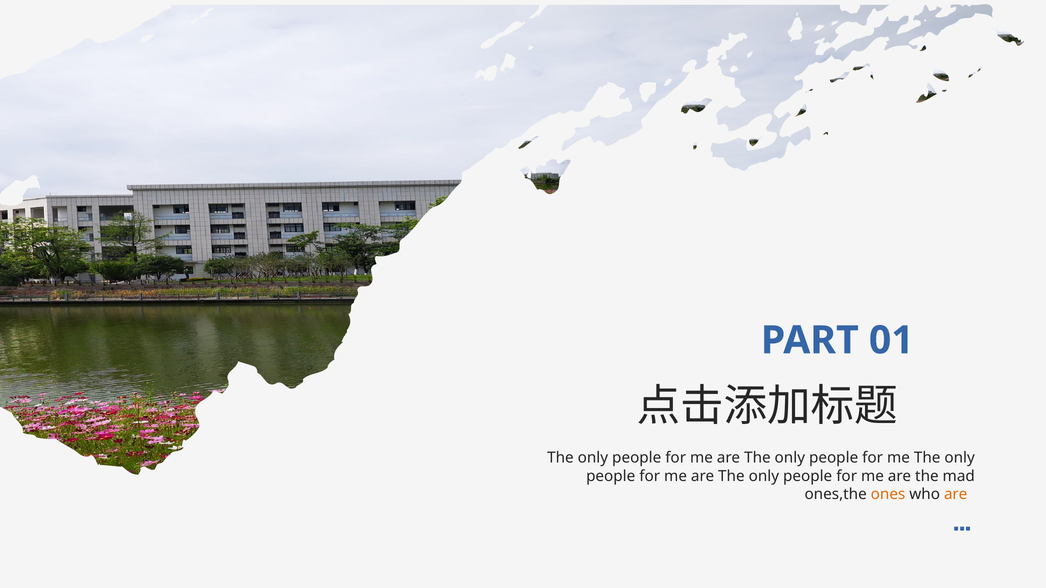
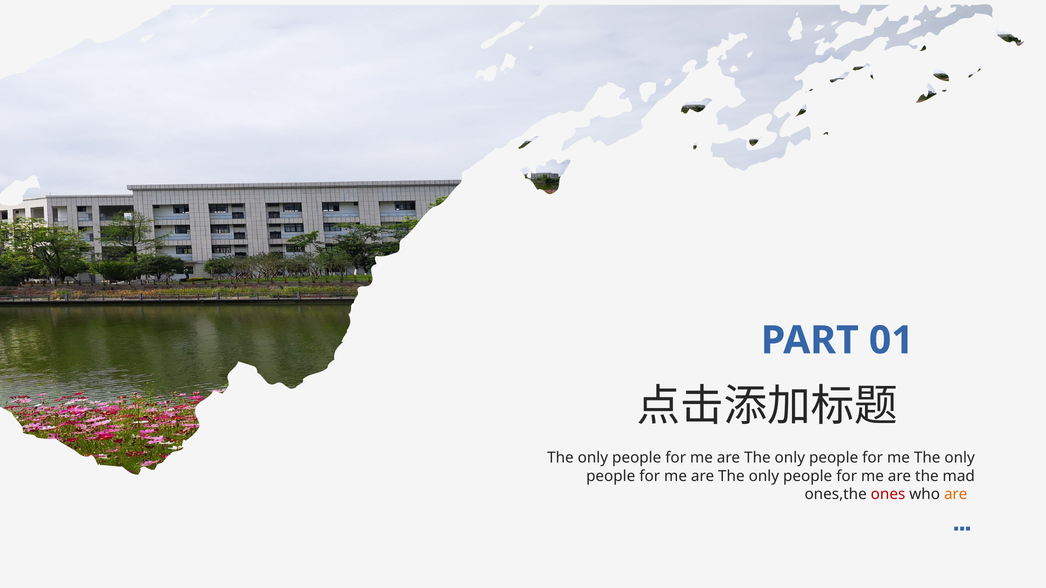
ones colour: orange -> red
